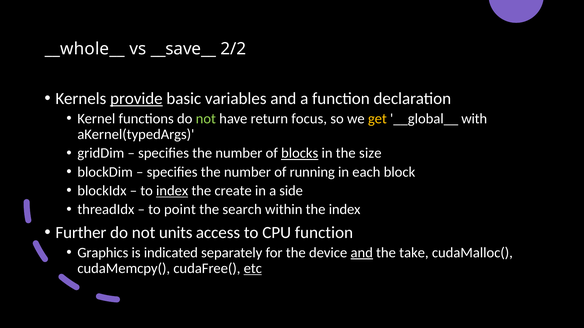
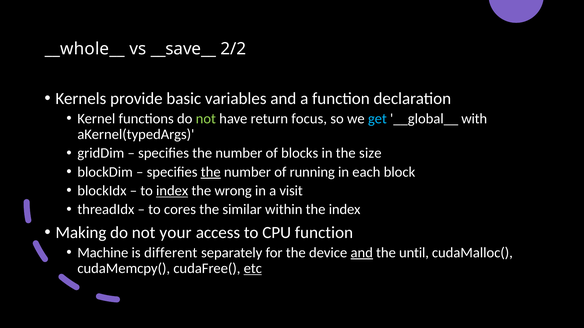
provide underline: present -> none
get colour: yellow -> light blue
blocks underline: present -> none
the at (211, 172) underline: none -> present
create: create -> wrong
side: side -> visit
point: point -> cores
search: search -> similar
Further: Further -> Making
units: units -> your
Graphics: Graphics -> Machine
indicated: indicated -> different
take: take -> until
